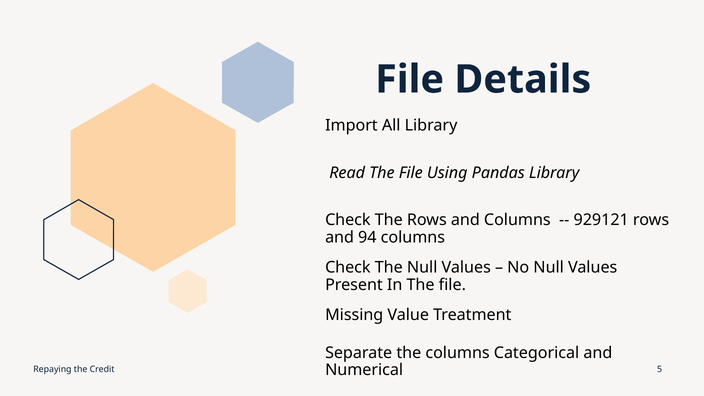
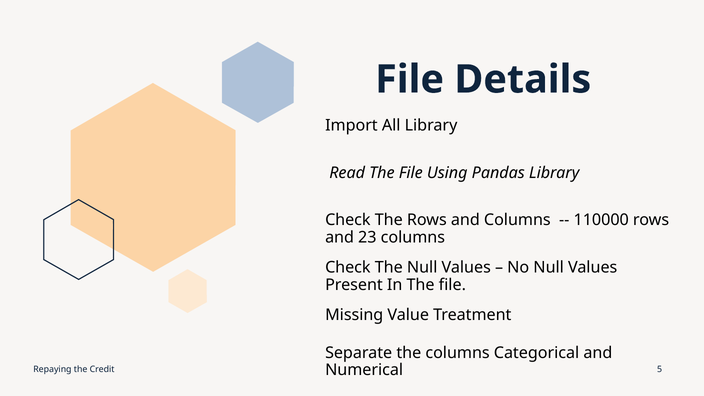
929121: 929121 -> 110000
94: 94 -> 23
